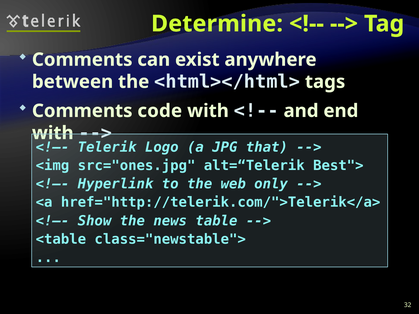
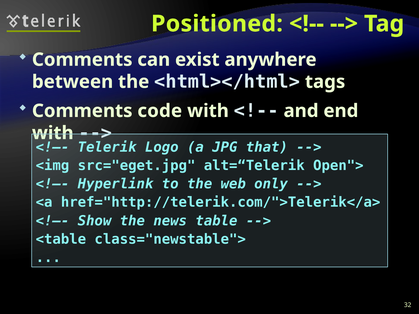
Determine: Determine -> Positioned
src="ones.jpg: src="ones.jpg -> src="eget.jpg
Best">: Best"> -> Open">
